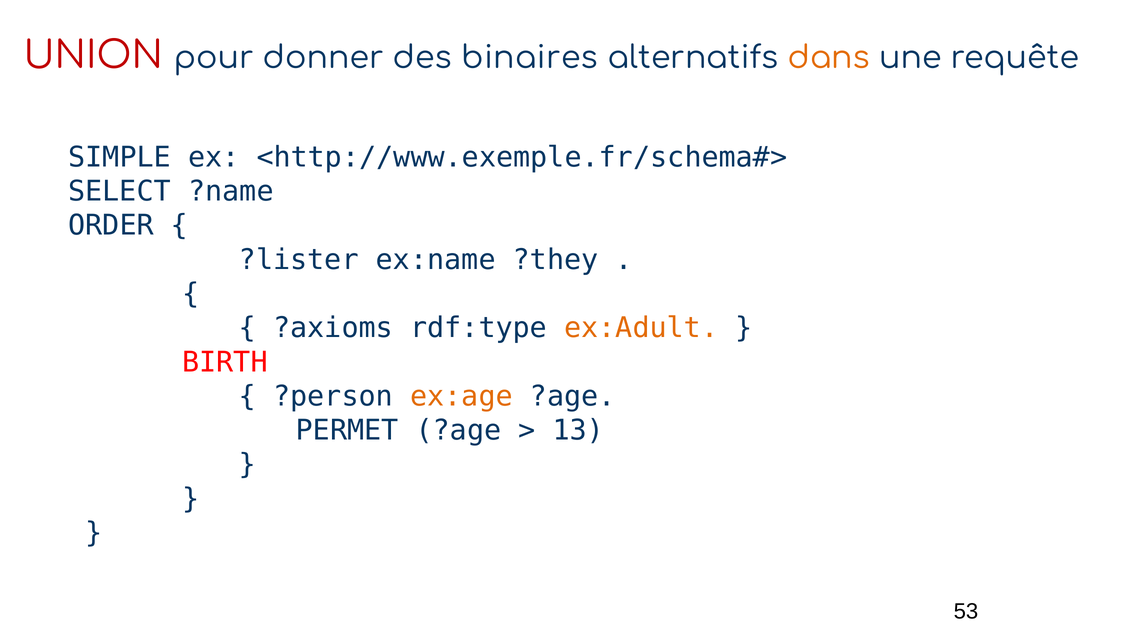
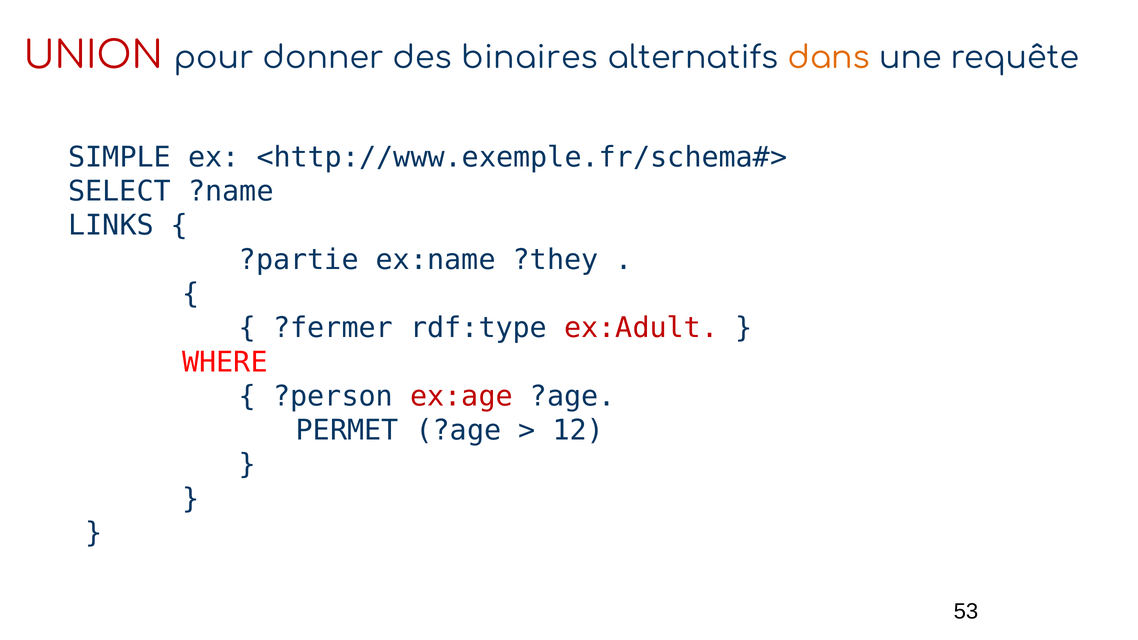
ORDER: ORDER -> LINKS
?lister: ?lister -> ?partie
?axioms: ?axioms -> ?fermer
ex:Adult colour: orange -> red
BIRTH: BIRTH -> WHERE
ex:age colour: orange -> red
13: 13 -> 12
